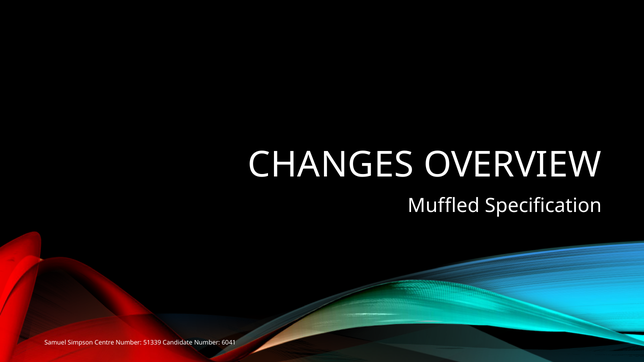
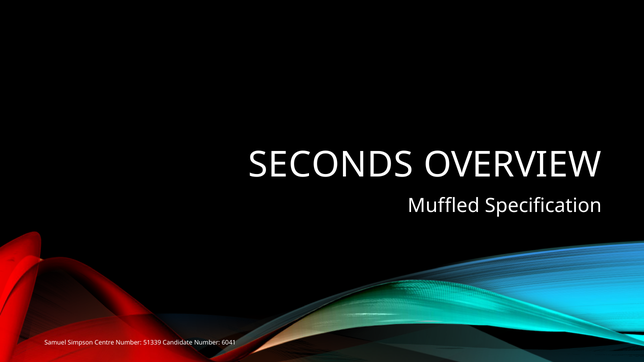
CHANGES: CHANGES -> SECONDS
